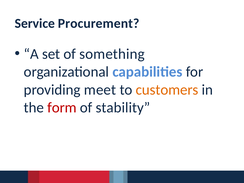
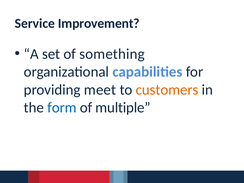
Procurement: Procurement -> Improvement
form colour: red -> blue
stability: stability -> multiple
